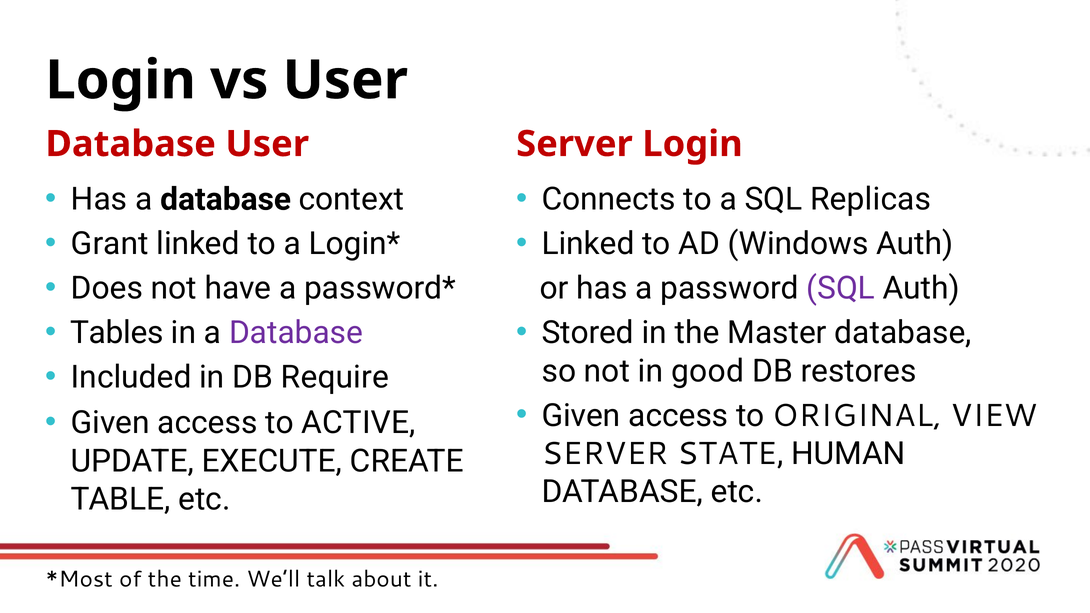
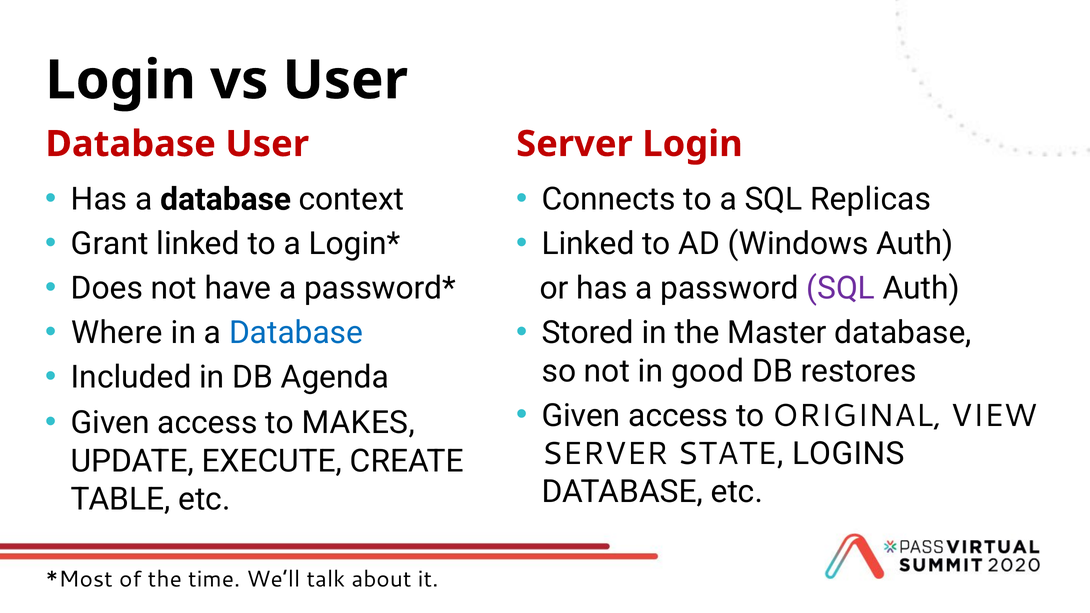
Tables: Tables -> Where
Database at (296, 333) colour: purple -> blue
Require: Require -> Agenda
ACTIVE: ACTIVE -> MAKES
HUMAN: HUMAN -> LOGINS
